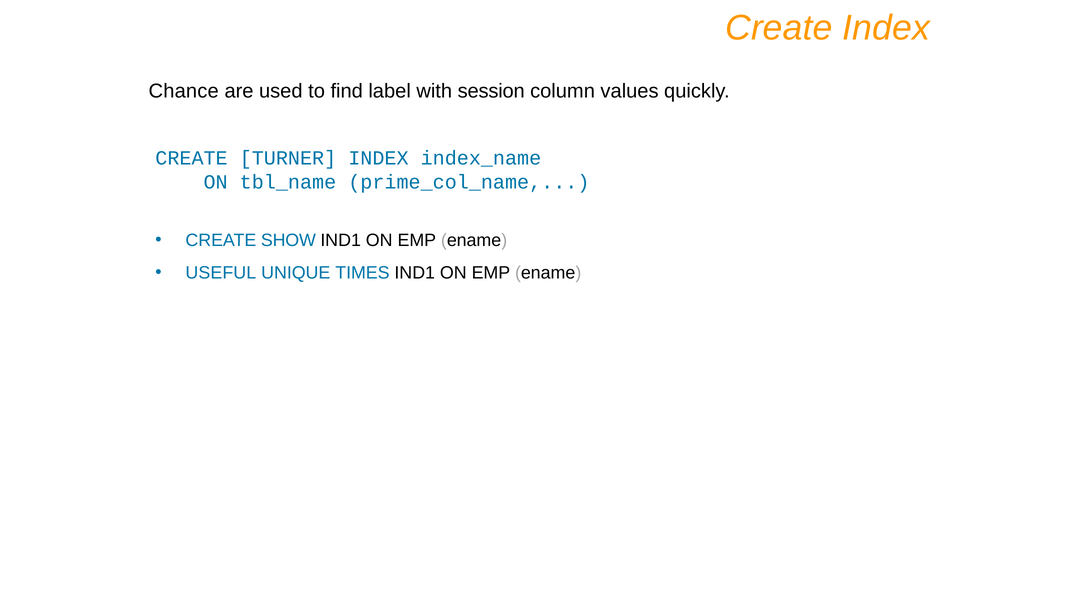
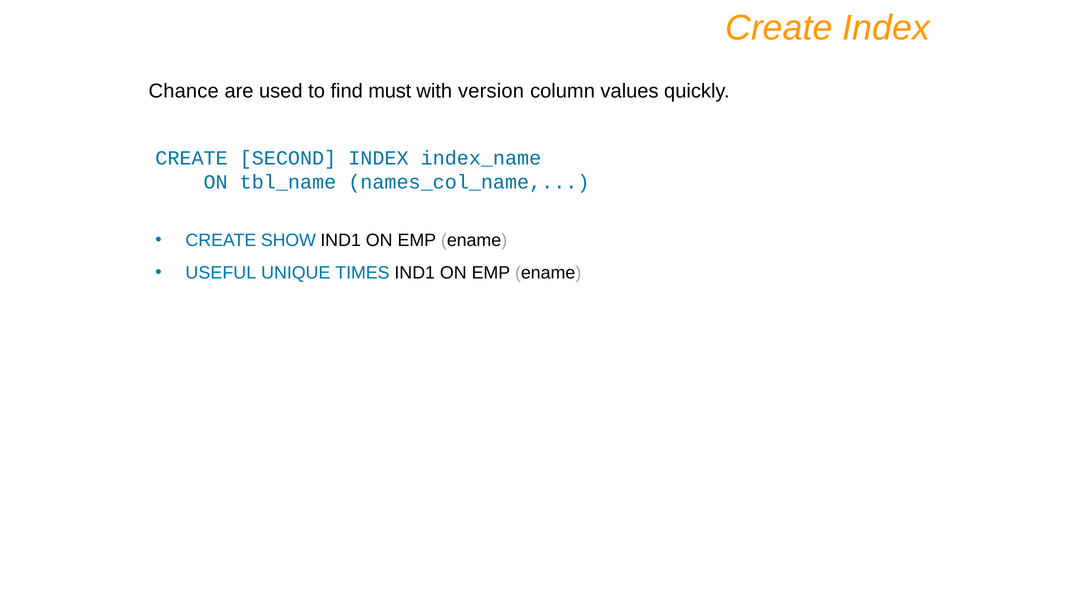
label: label -> must
session: session -> version
TURNER: TURNER -> SECOND
prime_col_name: prime_col_name -> names_col_name
